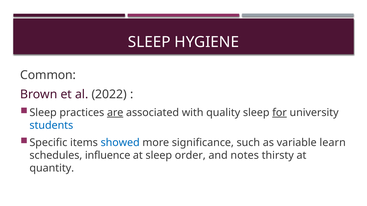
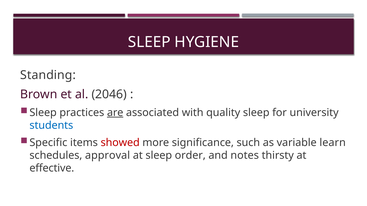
Common: Common -> Standing
2022: 2022 -> 2046
for underline: present -> none
showed colour: blue -> red
influence: influence -> approval
quantity: quantity -> effective
